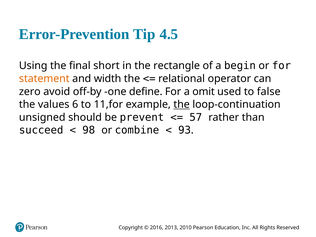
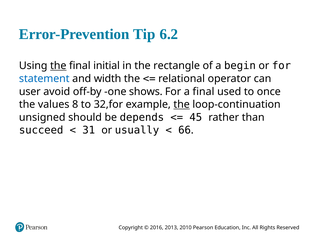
4.5: 4.5 -> 6.2
the at (58, 66) underline: none -> present
short: short -> initial
statement colour: orange -> blue
zero: zero -> user
define: define -> shows
a omit: omit -> final
false: false -> once
6: 6 -> 8
11,for: 11,for -> 32,for
prevent: prevent -> depends
57: 57 -> 45
98: 98 -> 31
combine: combine -> usually
93: 93 -> 66
